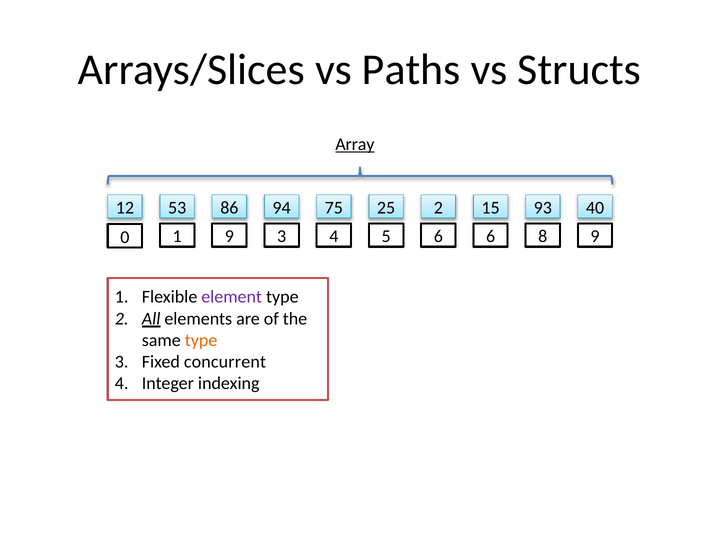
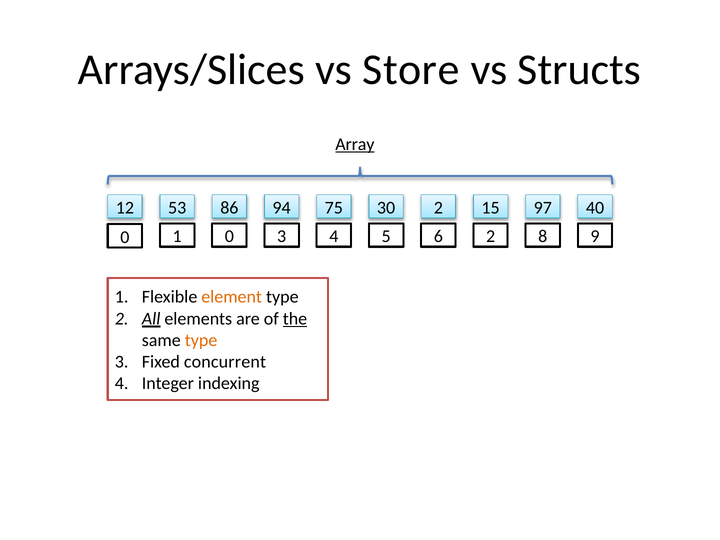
Paths: Paths -> Store
25: 25 -> 30
93: 93 -> 97
1 9: 9 -> 0
6 6: 6 -> 2
element colour: purple -> orange
the underline: none -> present
